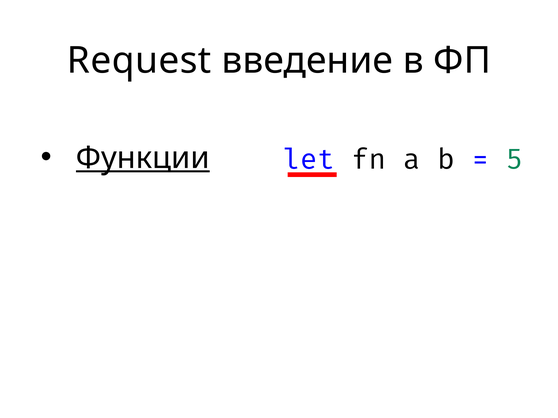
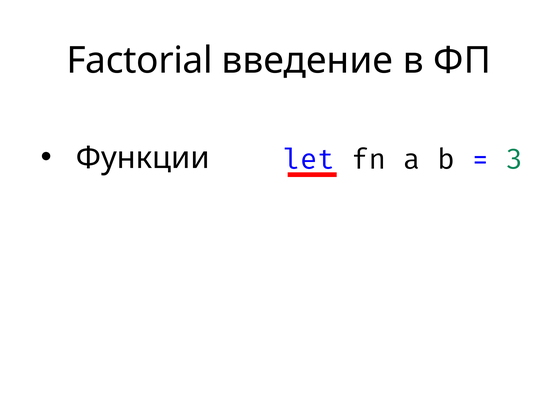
Request: Request -> Factorial
Функции underline: present -> none
5: 5 -> 3
